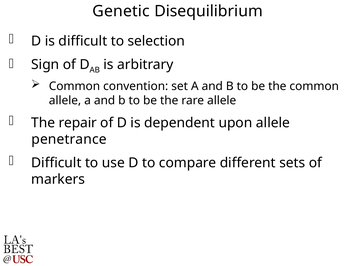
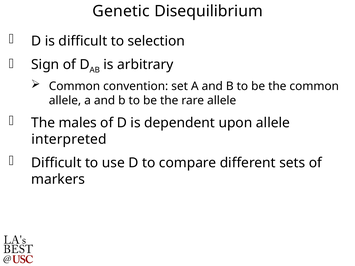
repair: repair -> males
penetrance: penetrance -> interpreted
